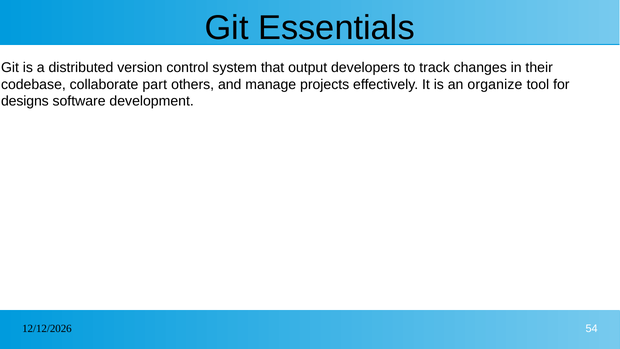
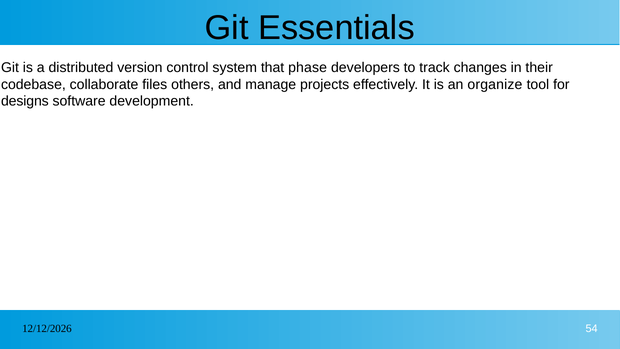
output: output -> phase
part: part -> files
